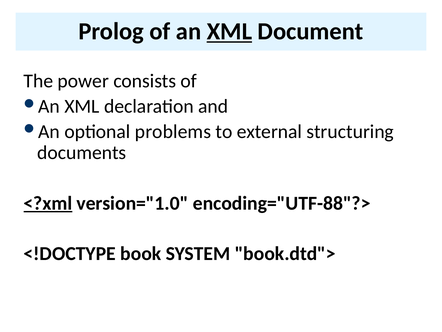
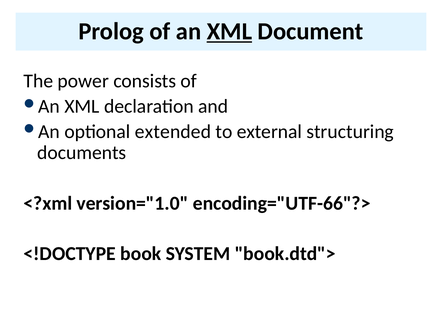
problems: problems -> extended
<?xml underline: present -> none
encoding="UTF-88"?>: encoding="UTF-88"?> -> encoding="UTF-66"?>
